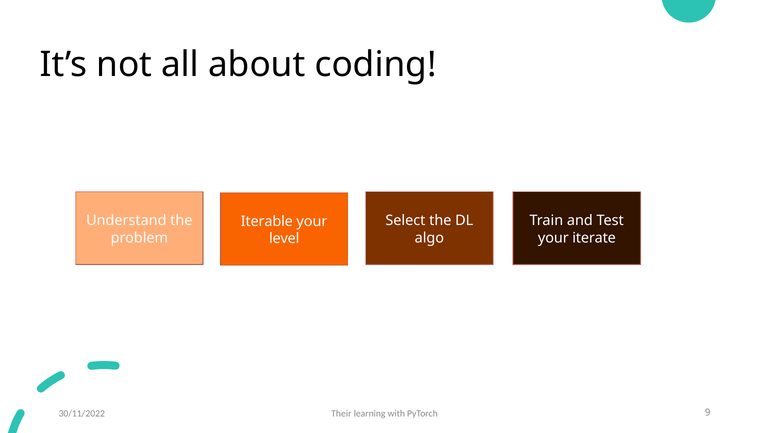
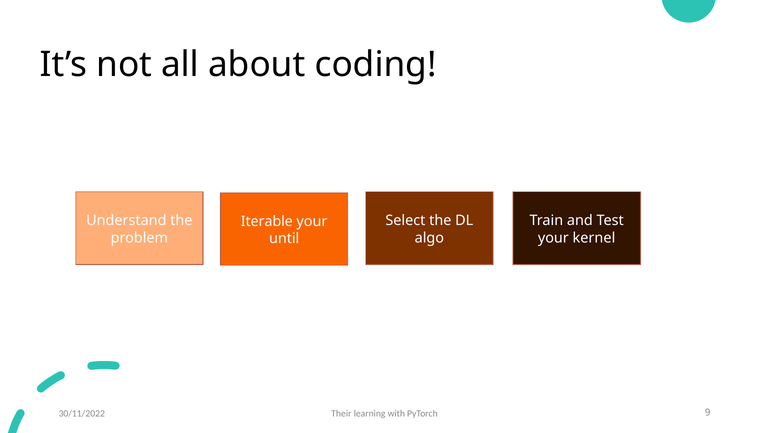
iterate: iterate -> kernel
level: level -> until
